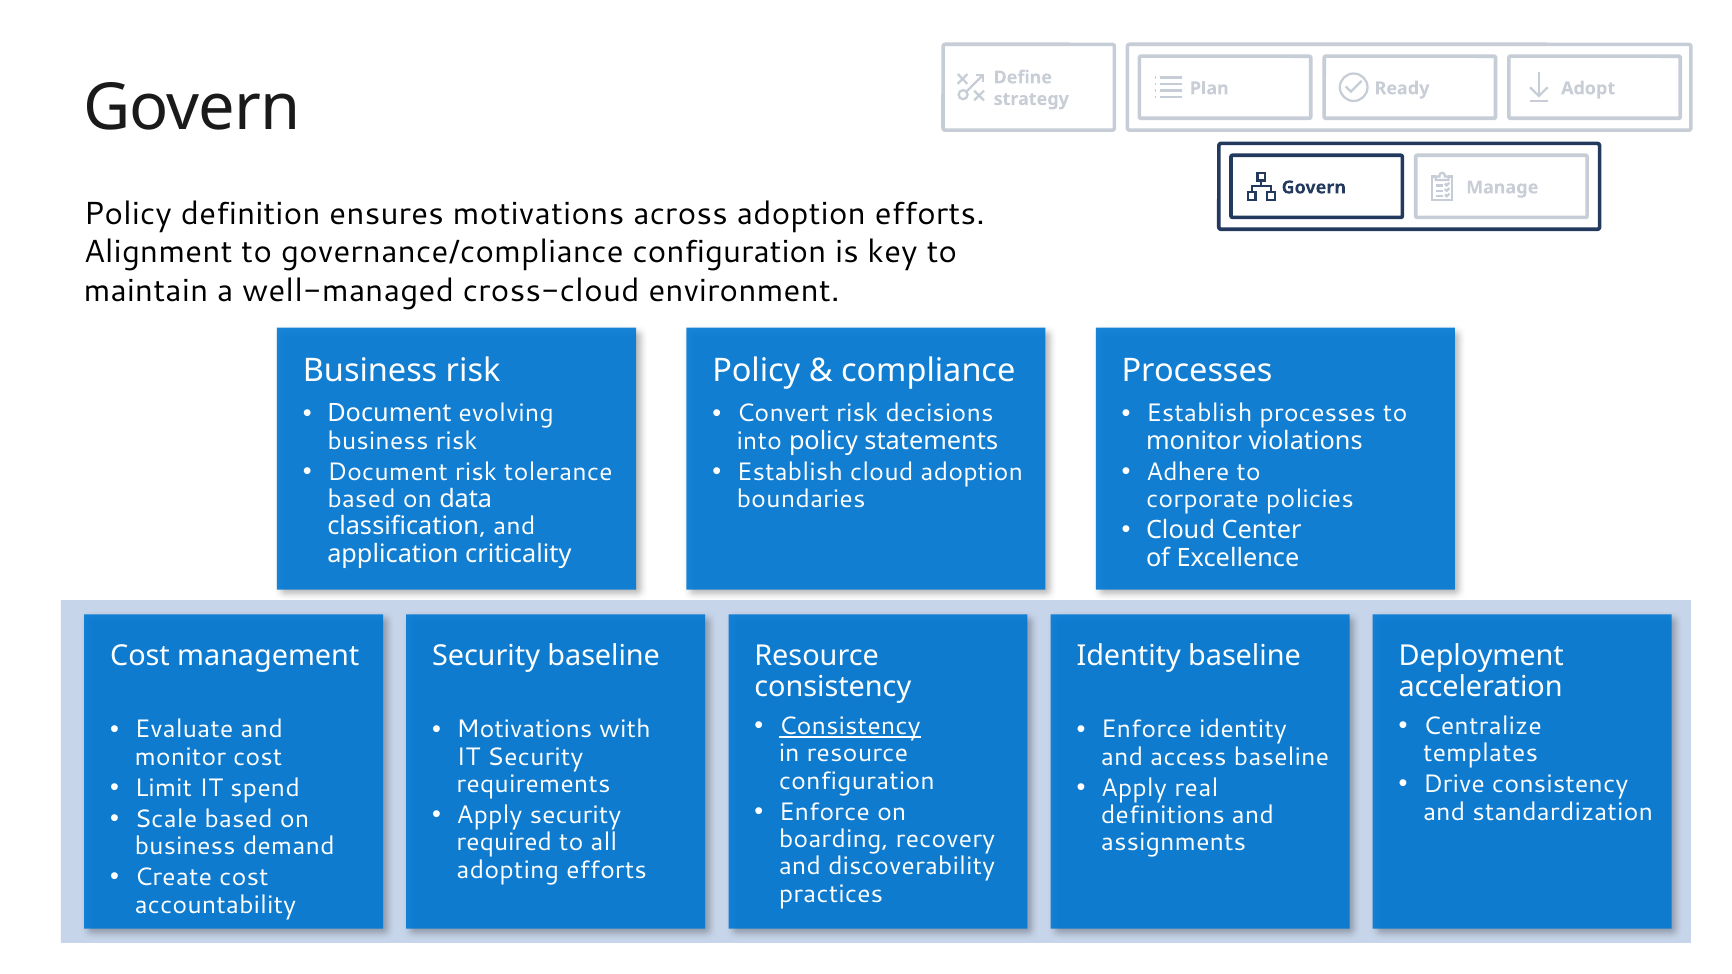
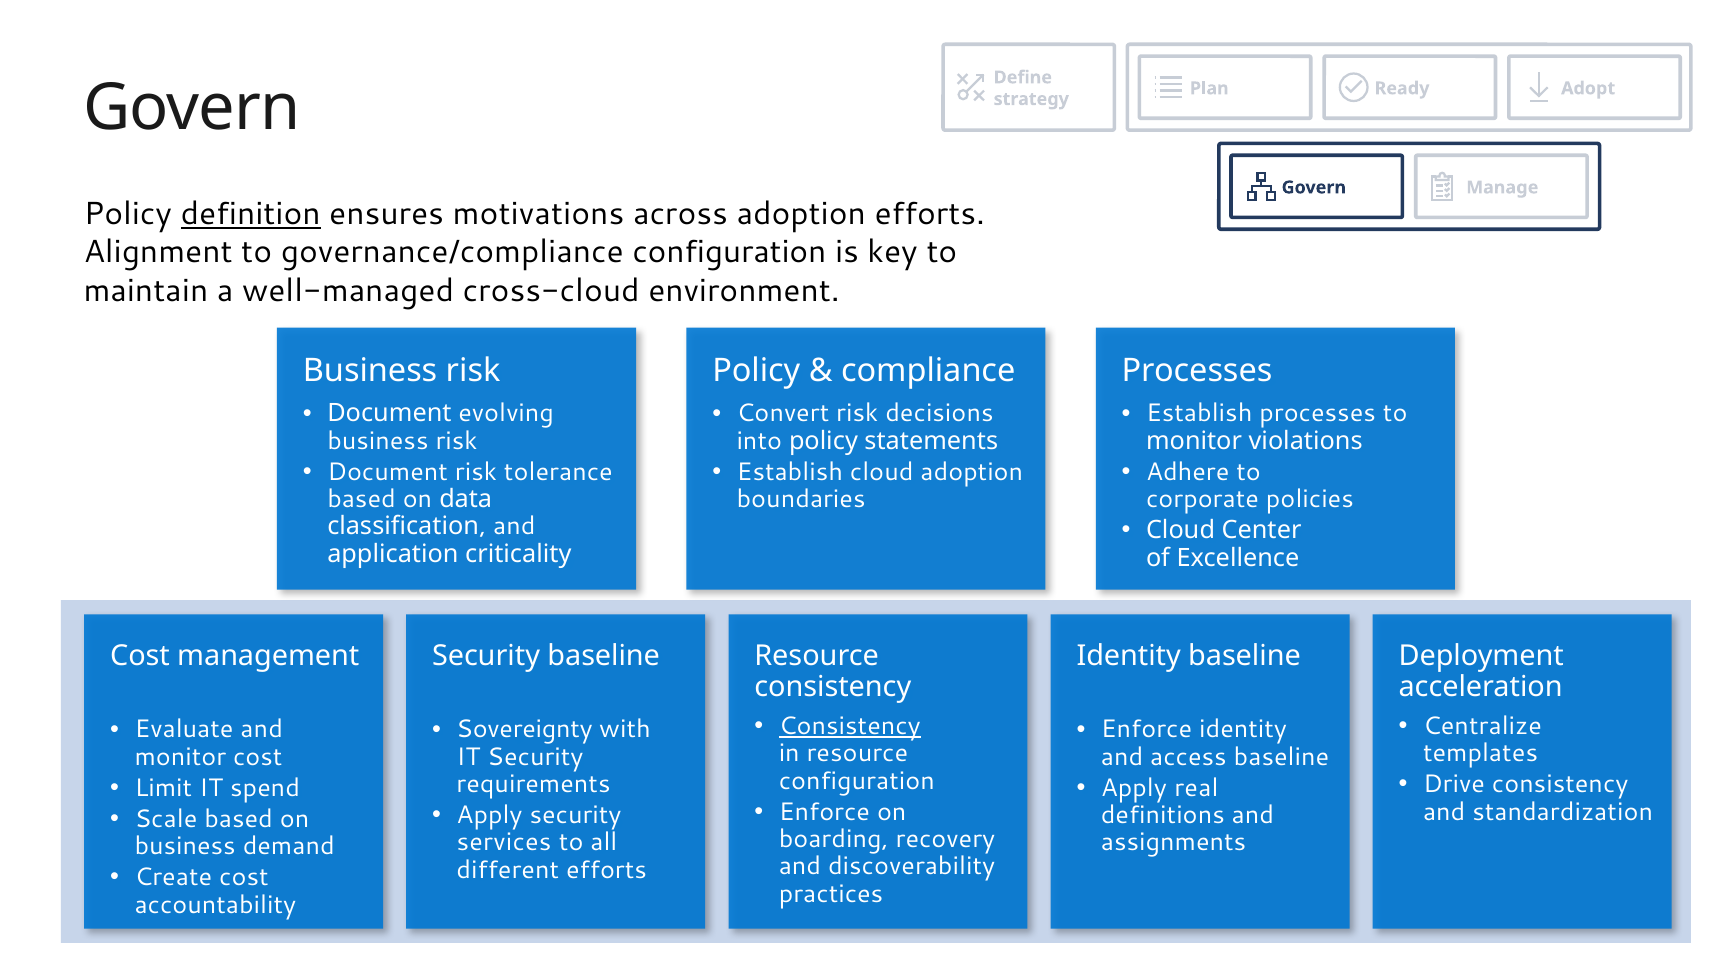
definition underline: none -> present
Motivations at (524, 730): Motivations -> Sovereignty
required: required -> services
adopting: adopting -> different
